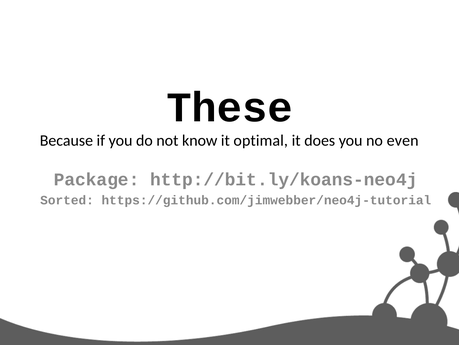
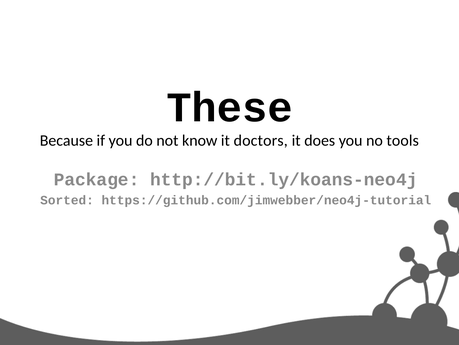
optimal: optimal -> doctors
even: even -> tools
